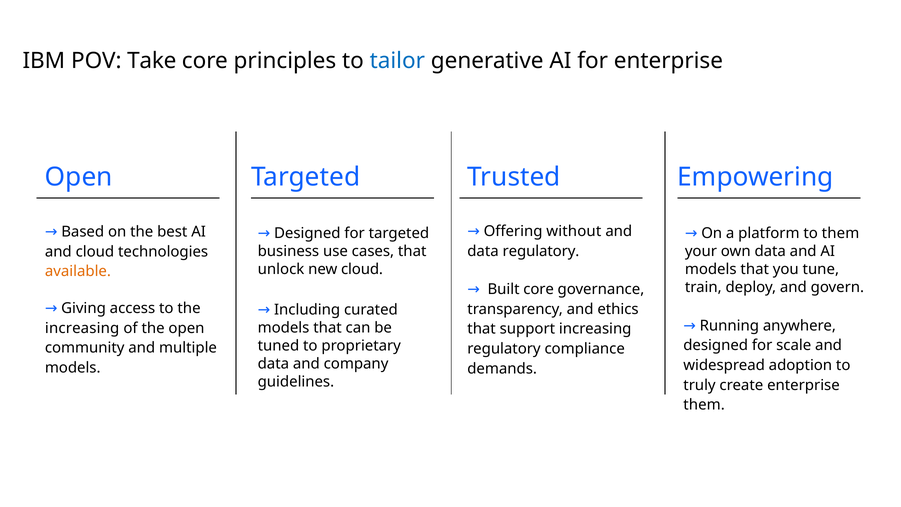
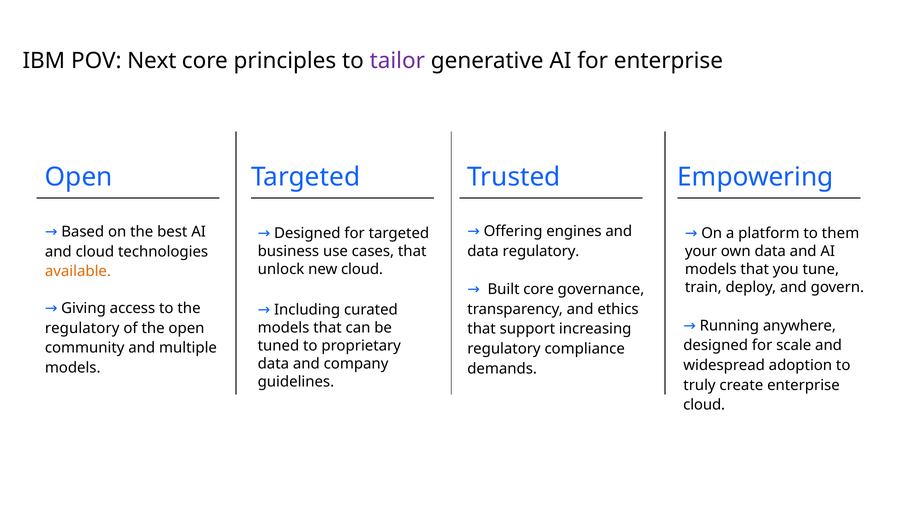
Take: Take -> Next
tailor colour: blue -> purple
without: without -> engines
increasing at (82, 328): increasing -> regulatory
them at (704, 405): them -> cloud
